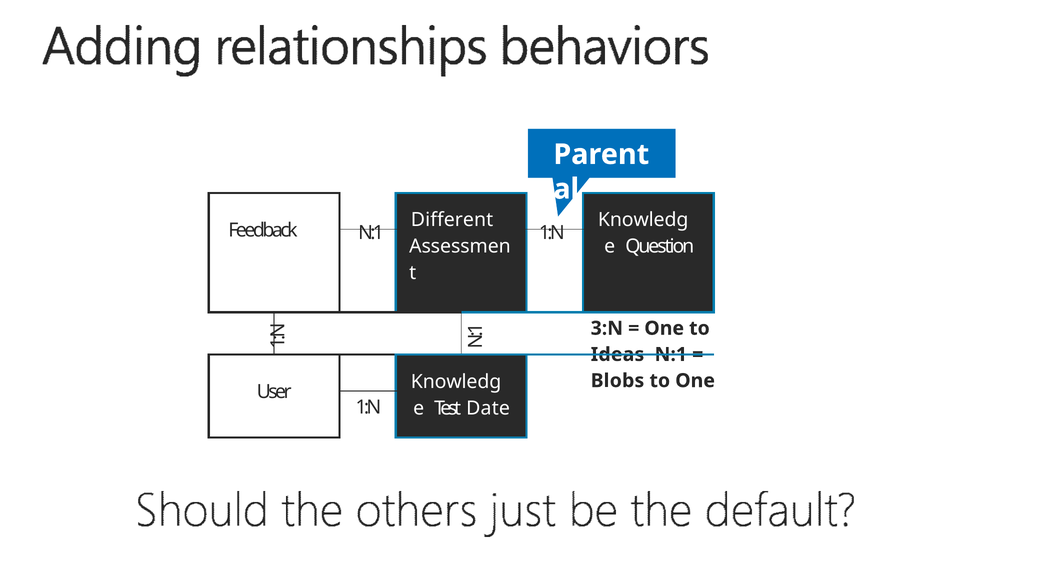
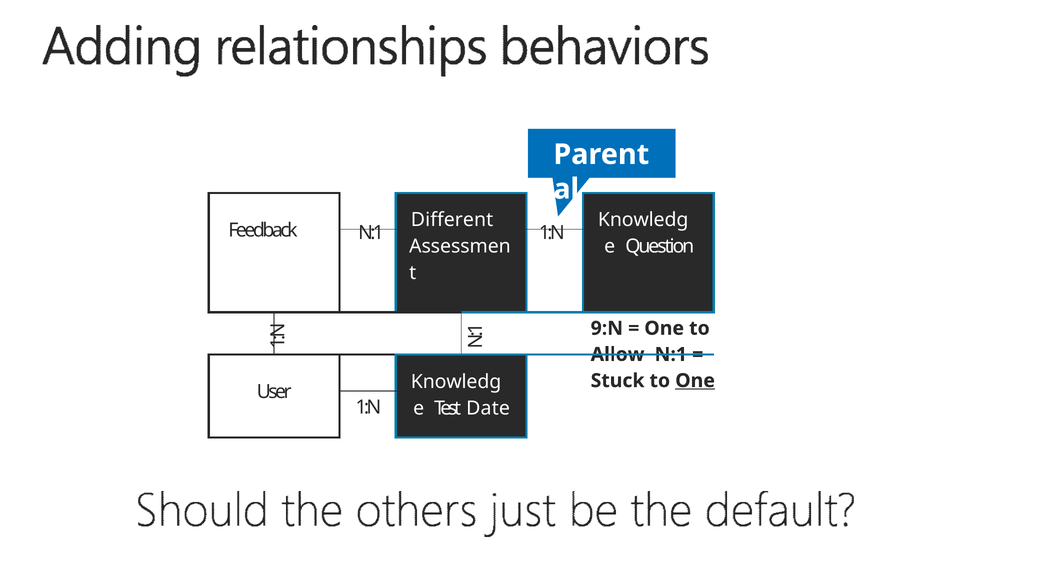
3:N: 3:N -> 9:N
Ideas: Ideas -> Allow
Blobs: Blobs -> Stuck
One at (695, 381) underline: none -> present
